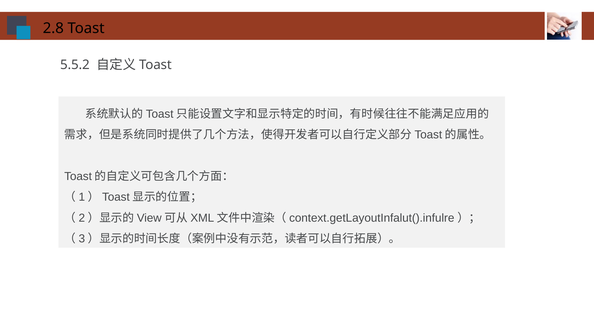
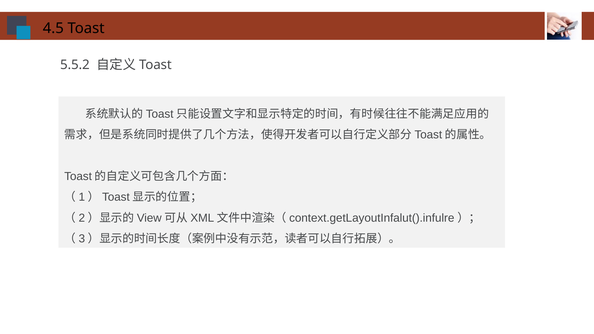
2.8: 2.8 -> 4.5
